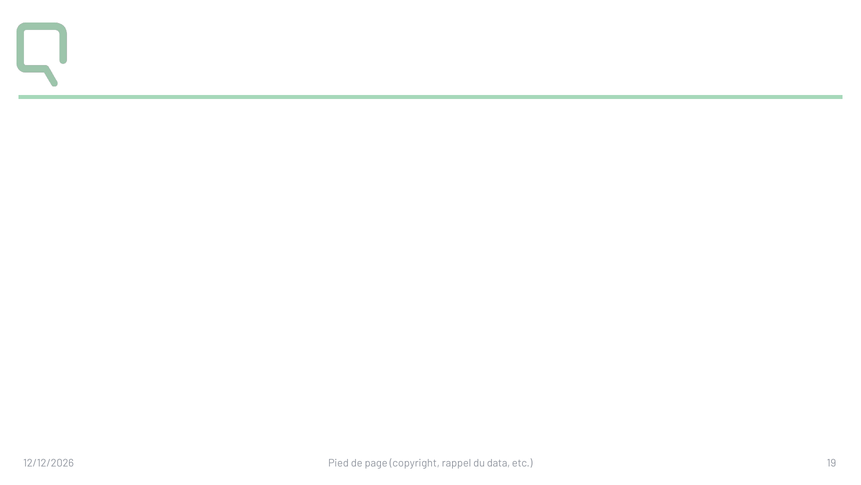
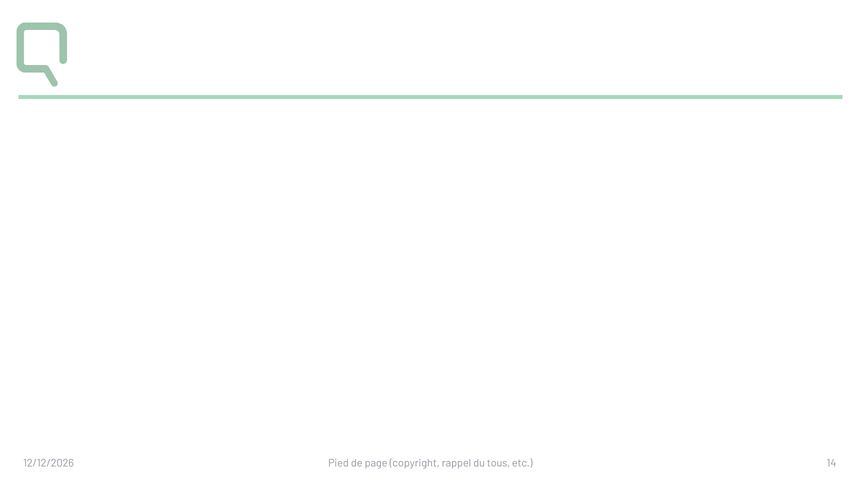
data: data -> tous
19: 19 -> 14
